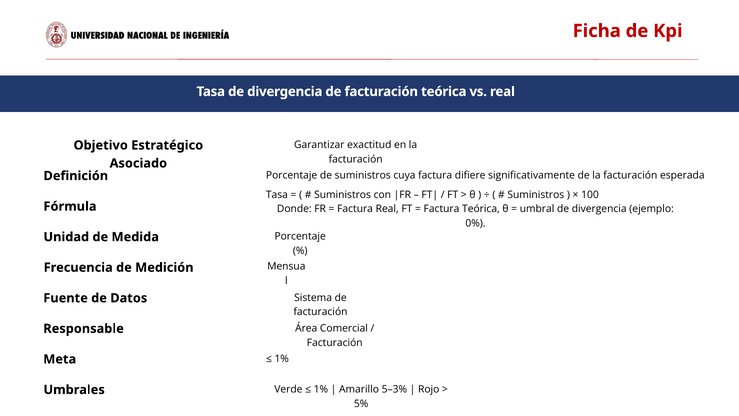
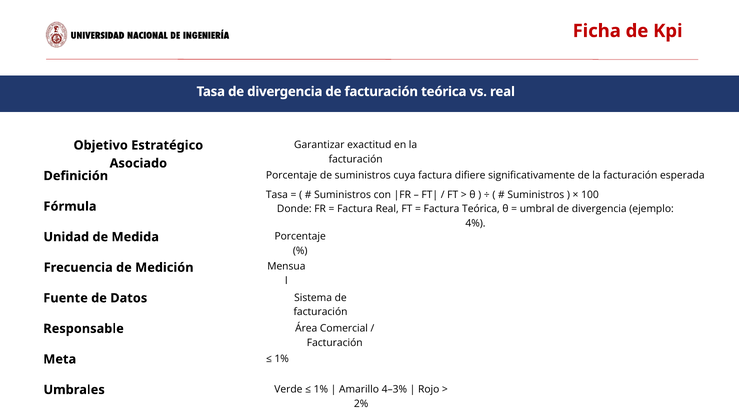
0%: 0% -> 4%
5–3%: 5–3% -> 4–3%
5%: 5% -> 2%
